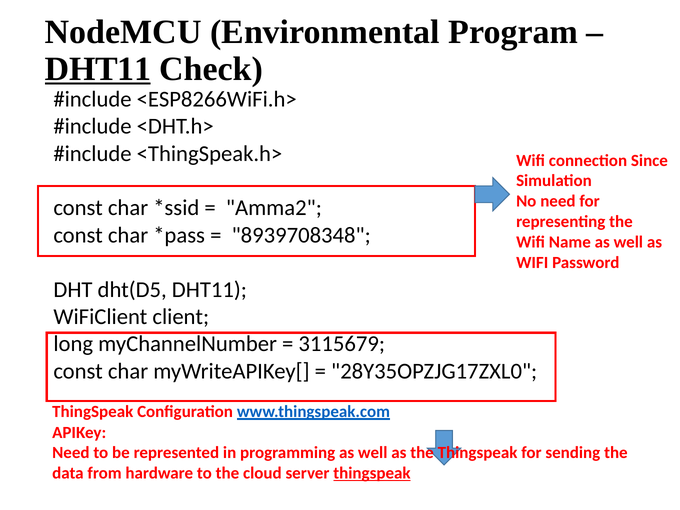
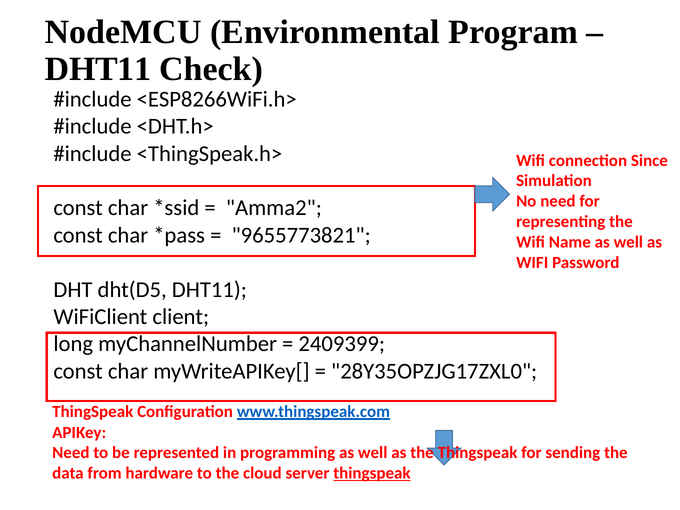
DHT11 at (98, 69) underline: present -> none
8939708348: 8939708348 -> 9655773821
3115679: 3115679 -> 2409399
